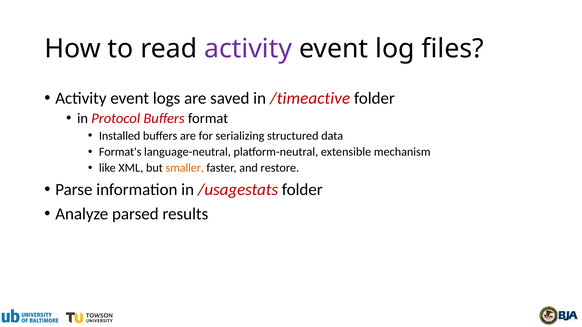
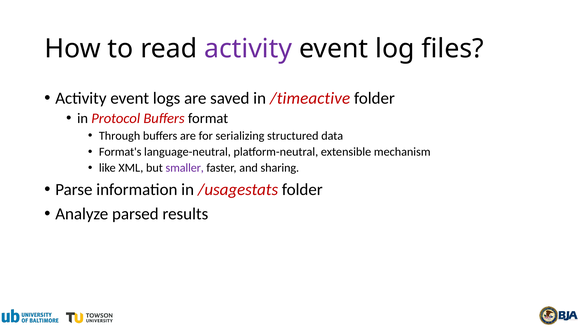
Installed: Installed -> Through
smaller colour: orange -> purple
restore: restore -> sharing
